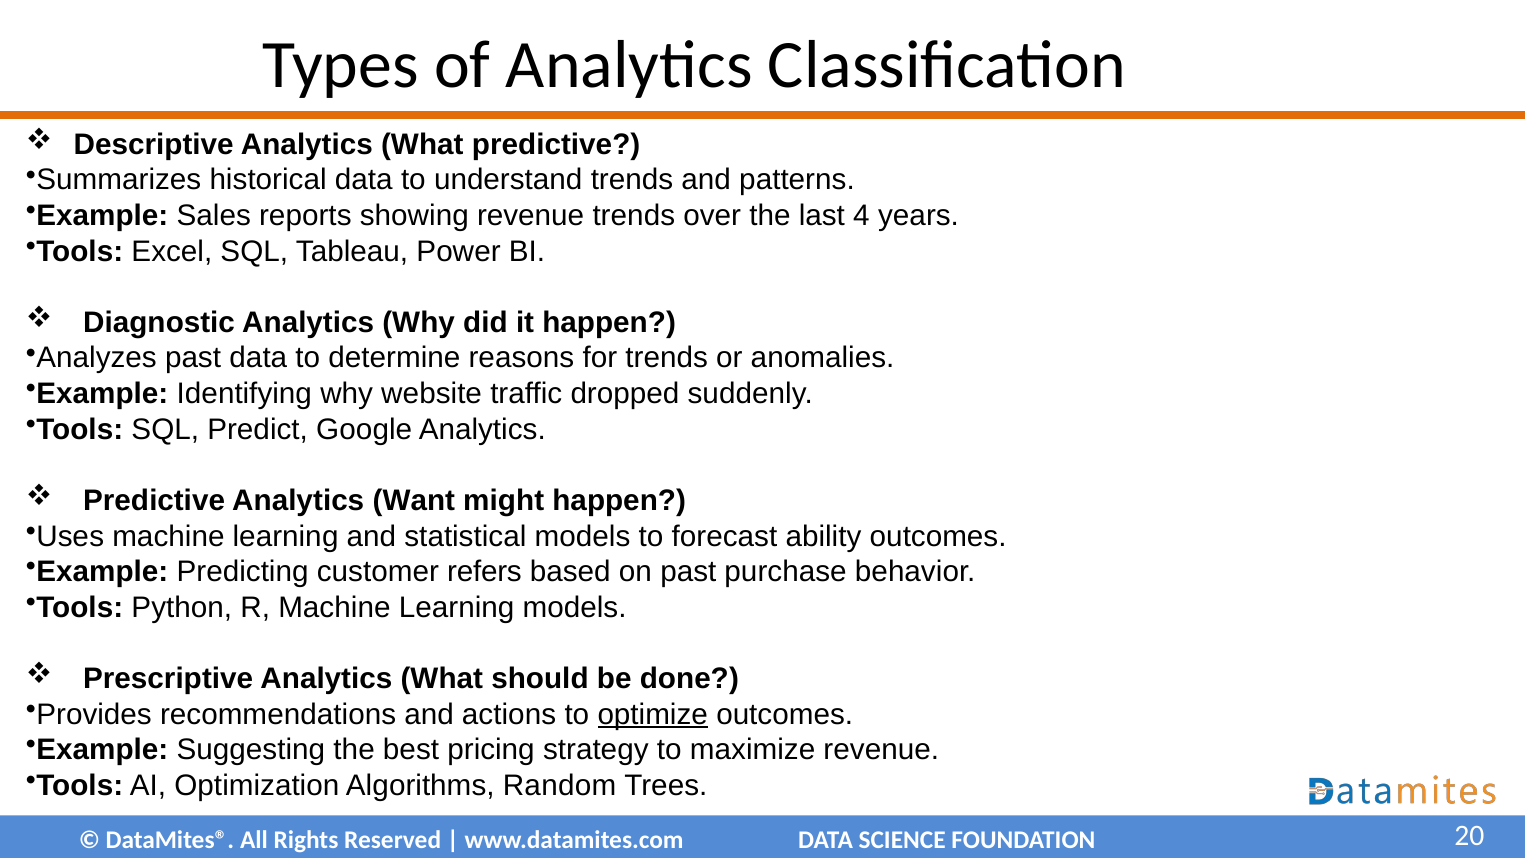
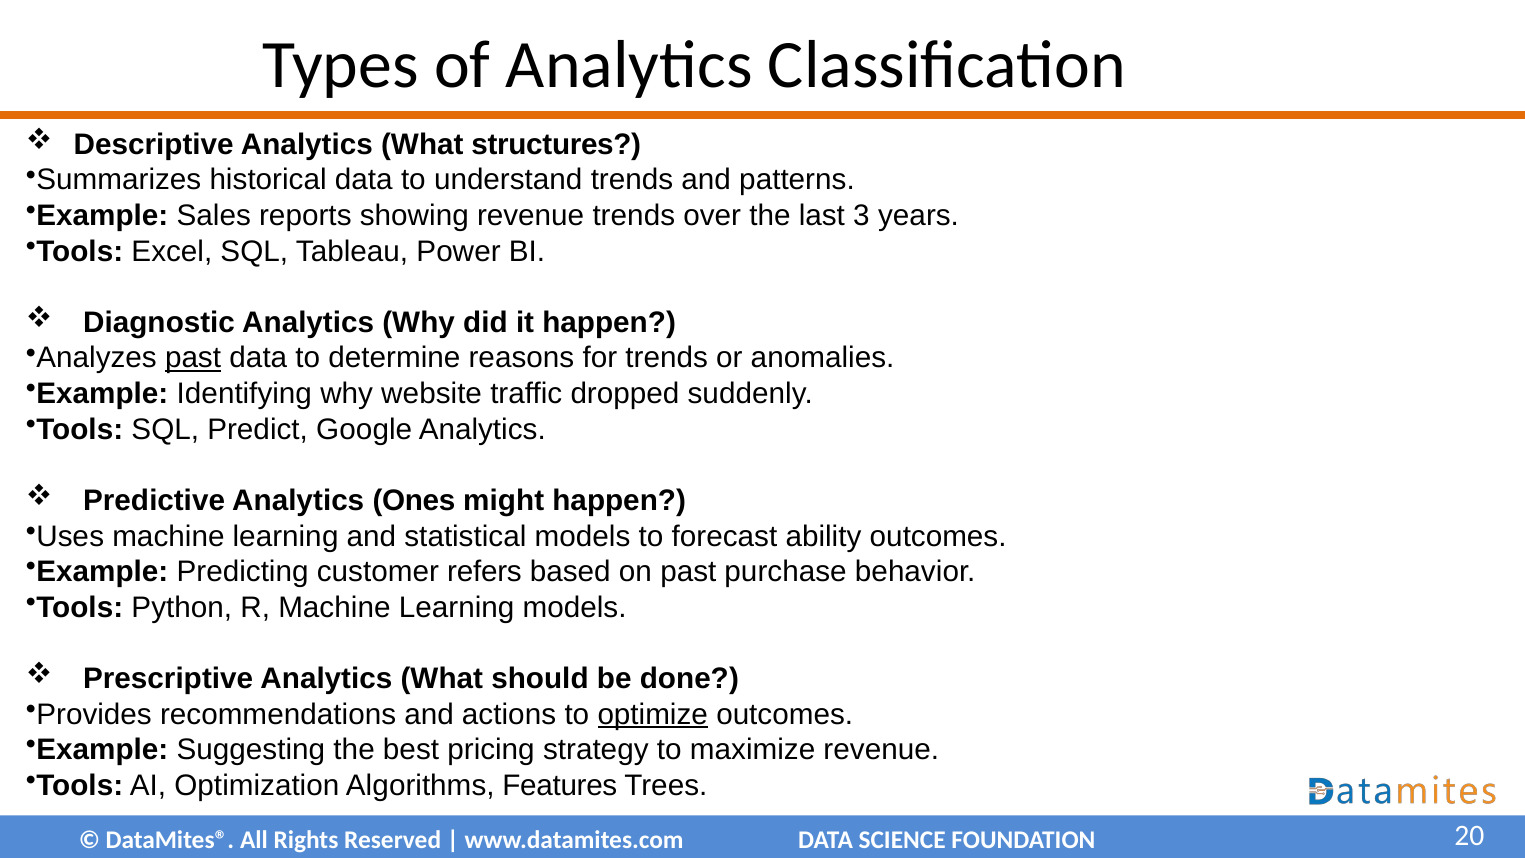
What predictive: predictive -> structures
4: 4 -> 3
past at (193, 358) underline: none -> present
Want: Want -> Ones
Random: Random -> Features
